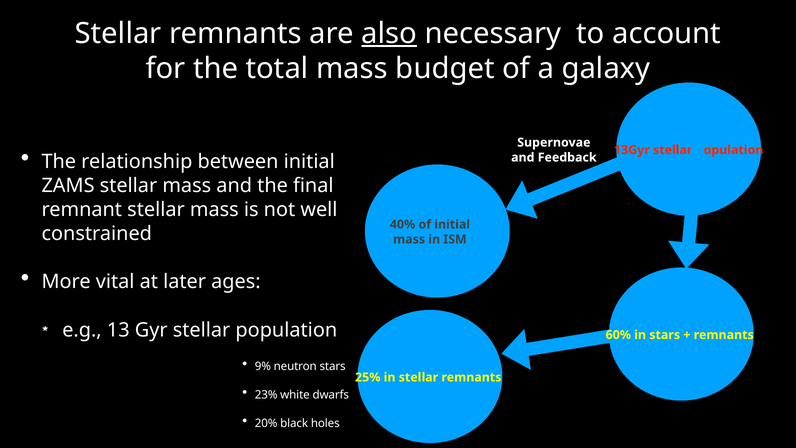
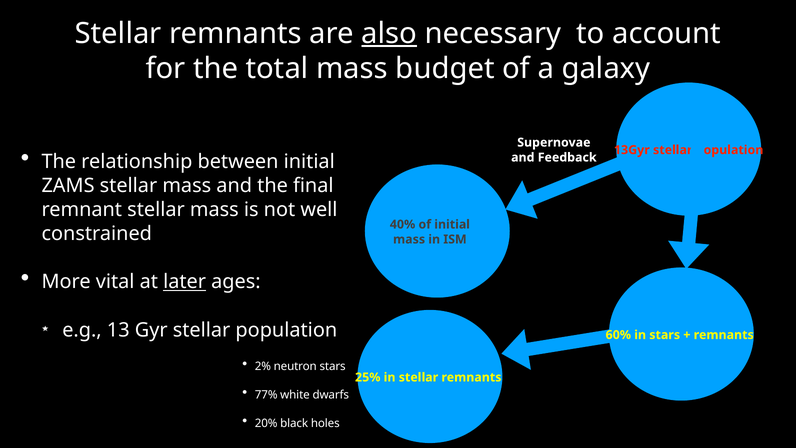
later underline: none -> present
9%: 9% -> 2%
23%: 23% -> 77%
